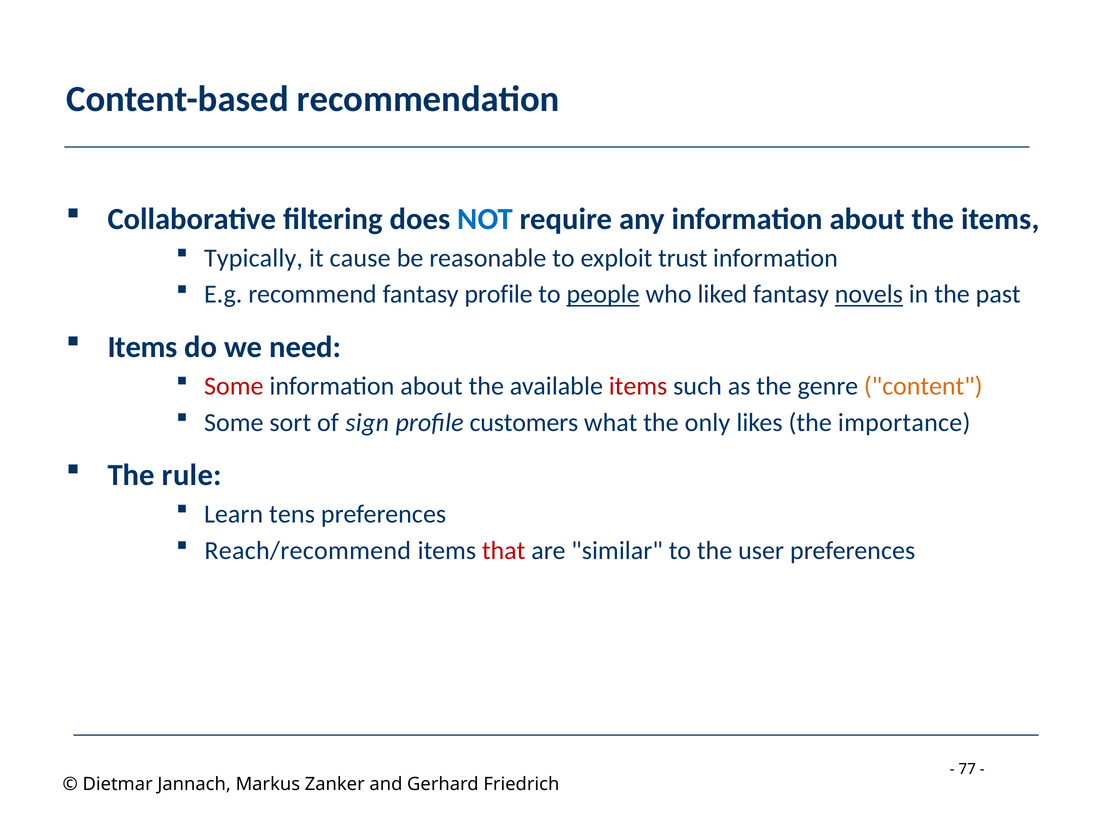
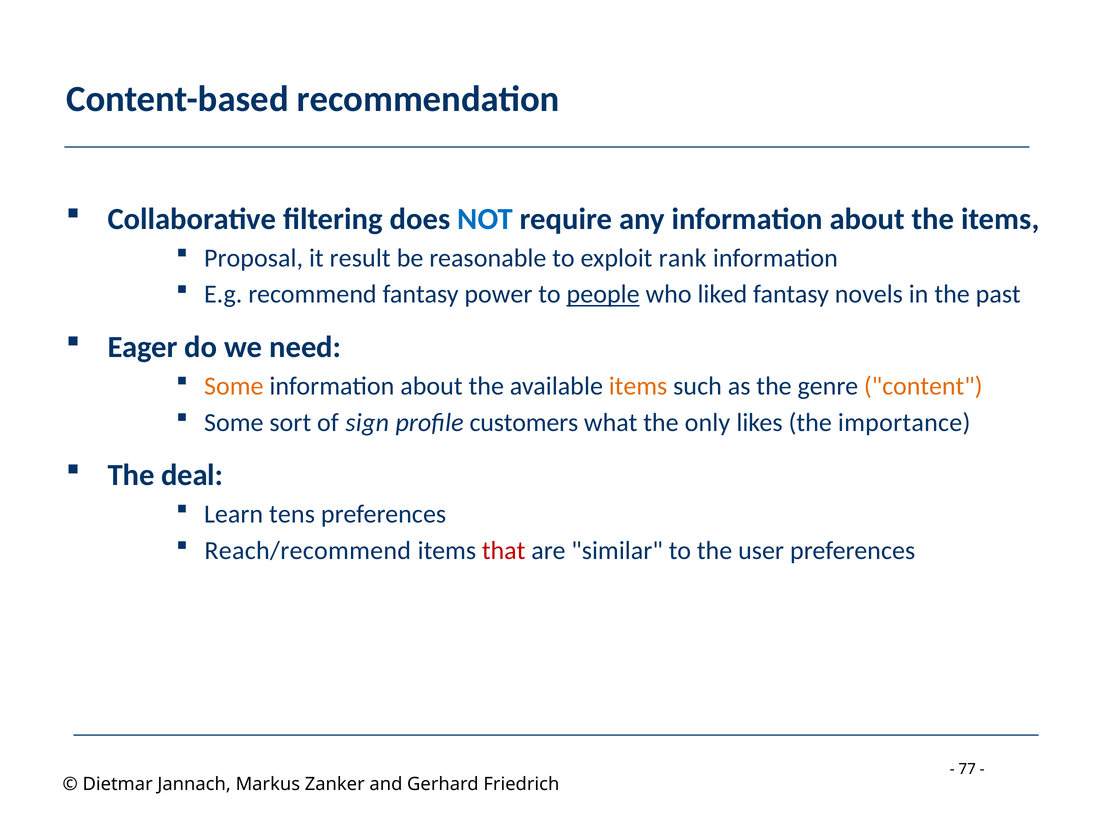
Typically: Typically -> Proposal
cause: cause -> result
trust: trust -> rank
fantasy profile: profile -> power
novels underline: present -> none
Items at (143, 347): Items -> Eager
Some at (234, 386) colour: red -> orange
items at (638, 386) colour: red -> orange
rule: rule -> deal
